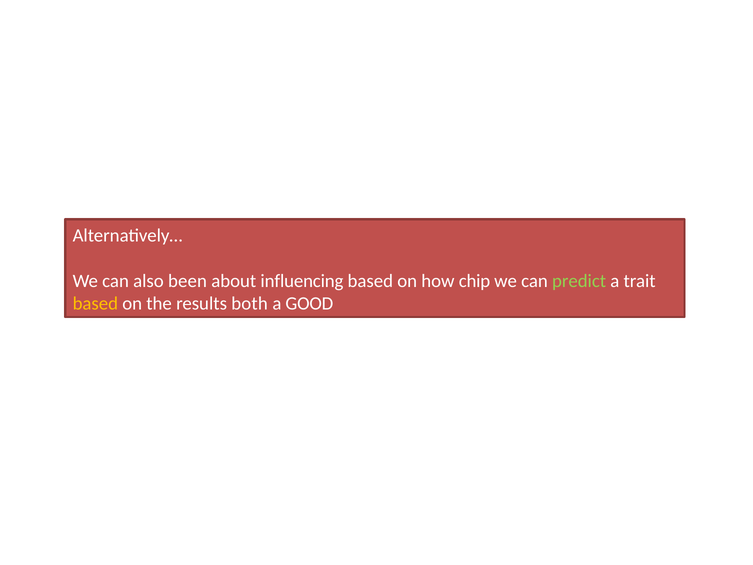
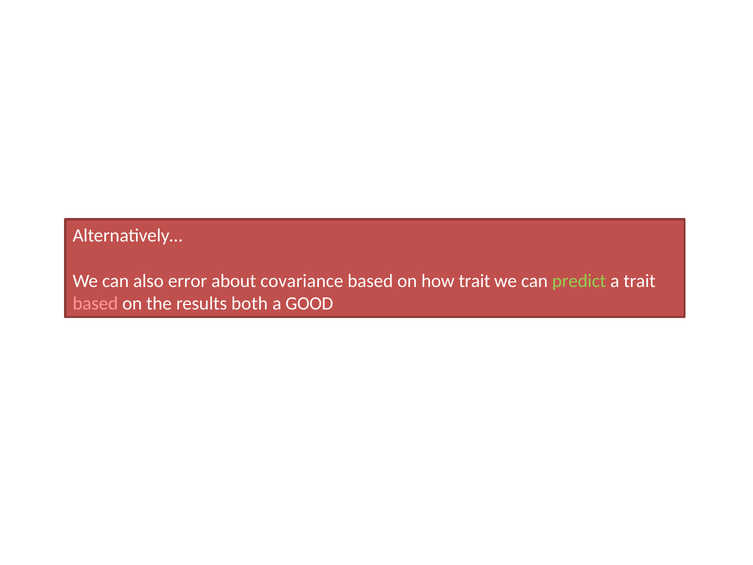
been: been -> error
influencing: influencing -> covariance
how chip: chip -> trait
based at (95, 303) colour: yellow -> pink
